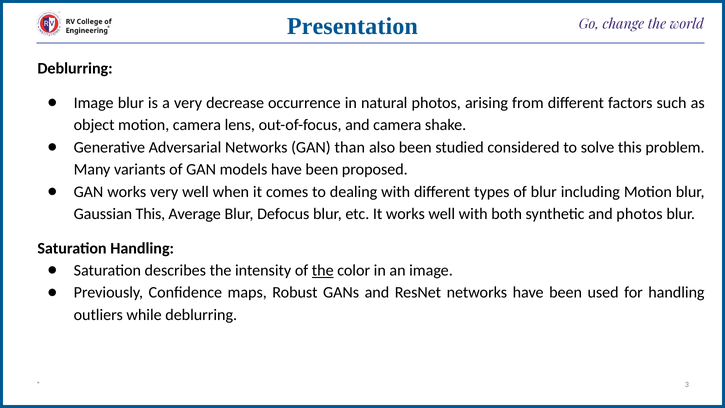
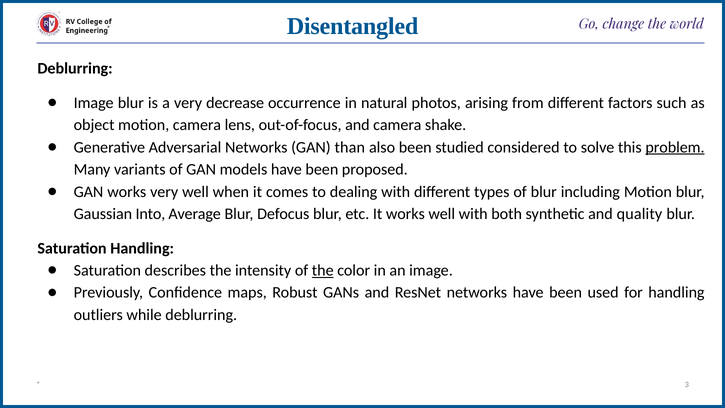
Presentation: Presentation -> Disentangled
problem underline: none -> present
Gaussian This: This -> Into
and photos: photos -> quality
